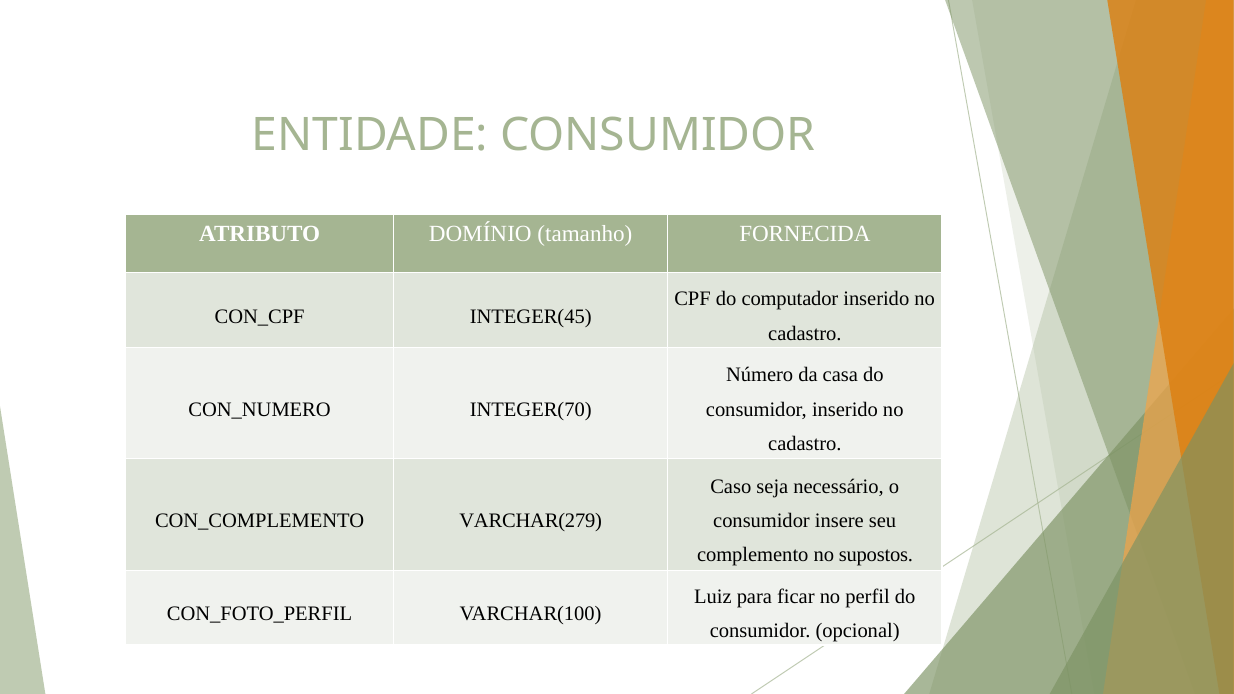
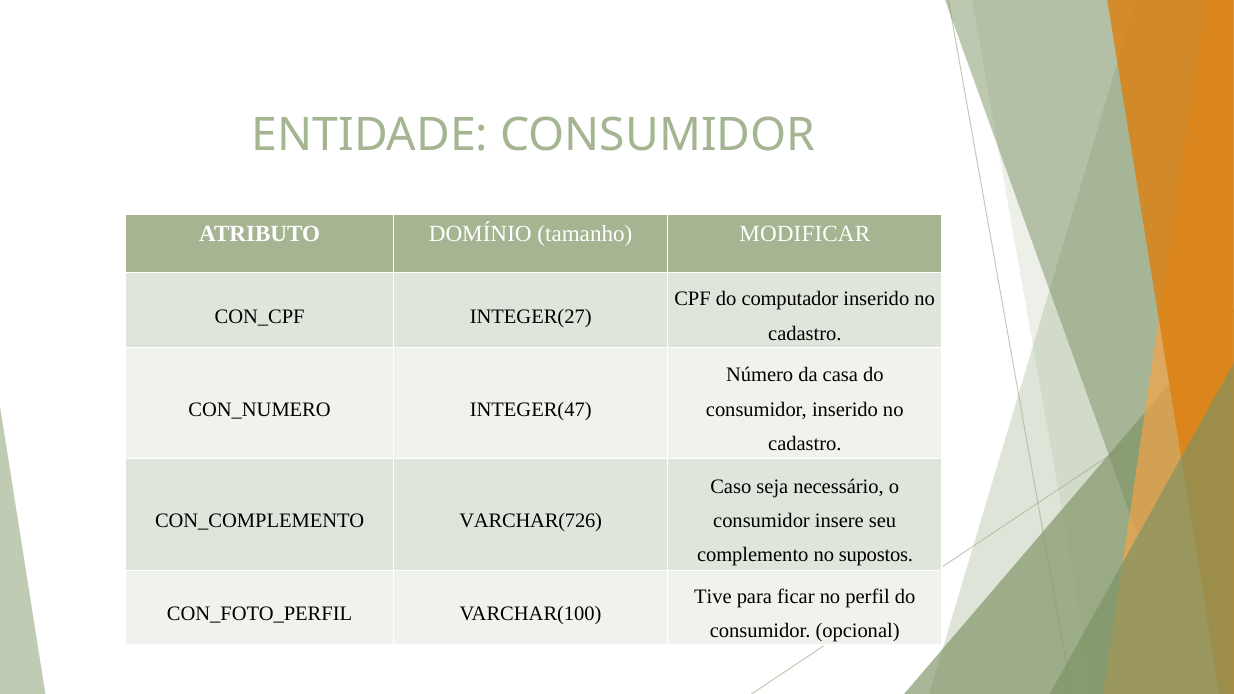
FORNECIDA: FORNECIDA -> MODIFICAR
INTEGER(45: INTEGER(45 -> INTEGER(27
INTEGER(70: INTEGER(70 -> INTEGER(47
VARCHAR(279: VARCHAR(279 -> VARCHAR(726
Luiz: Luiz -> Tive
